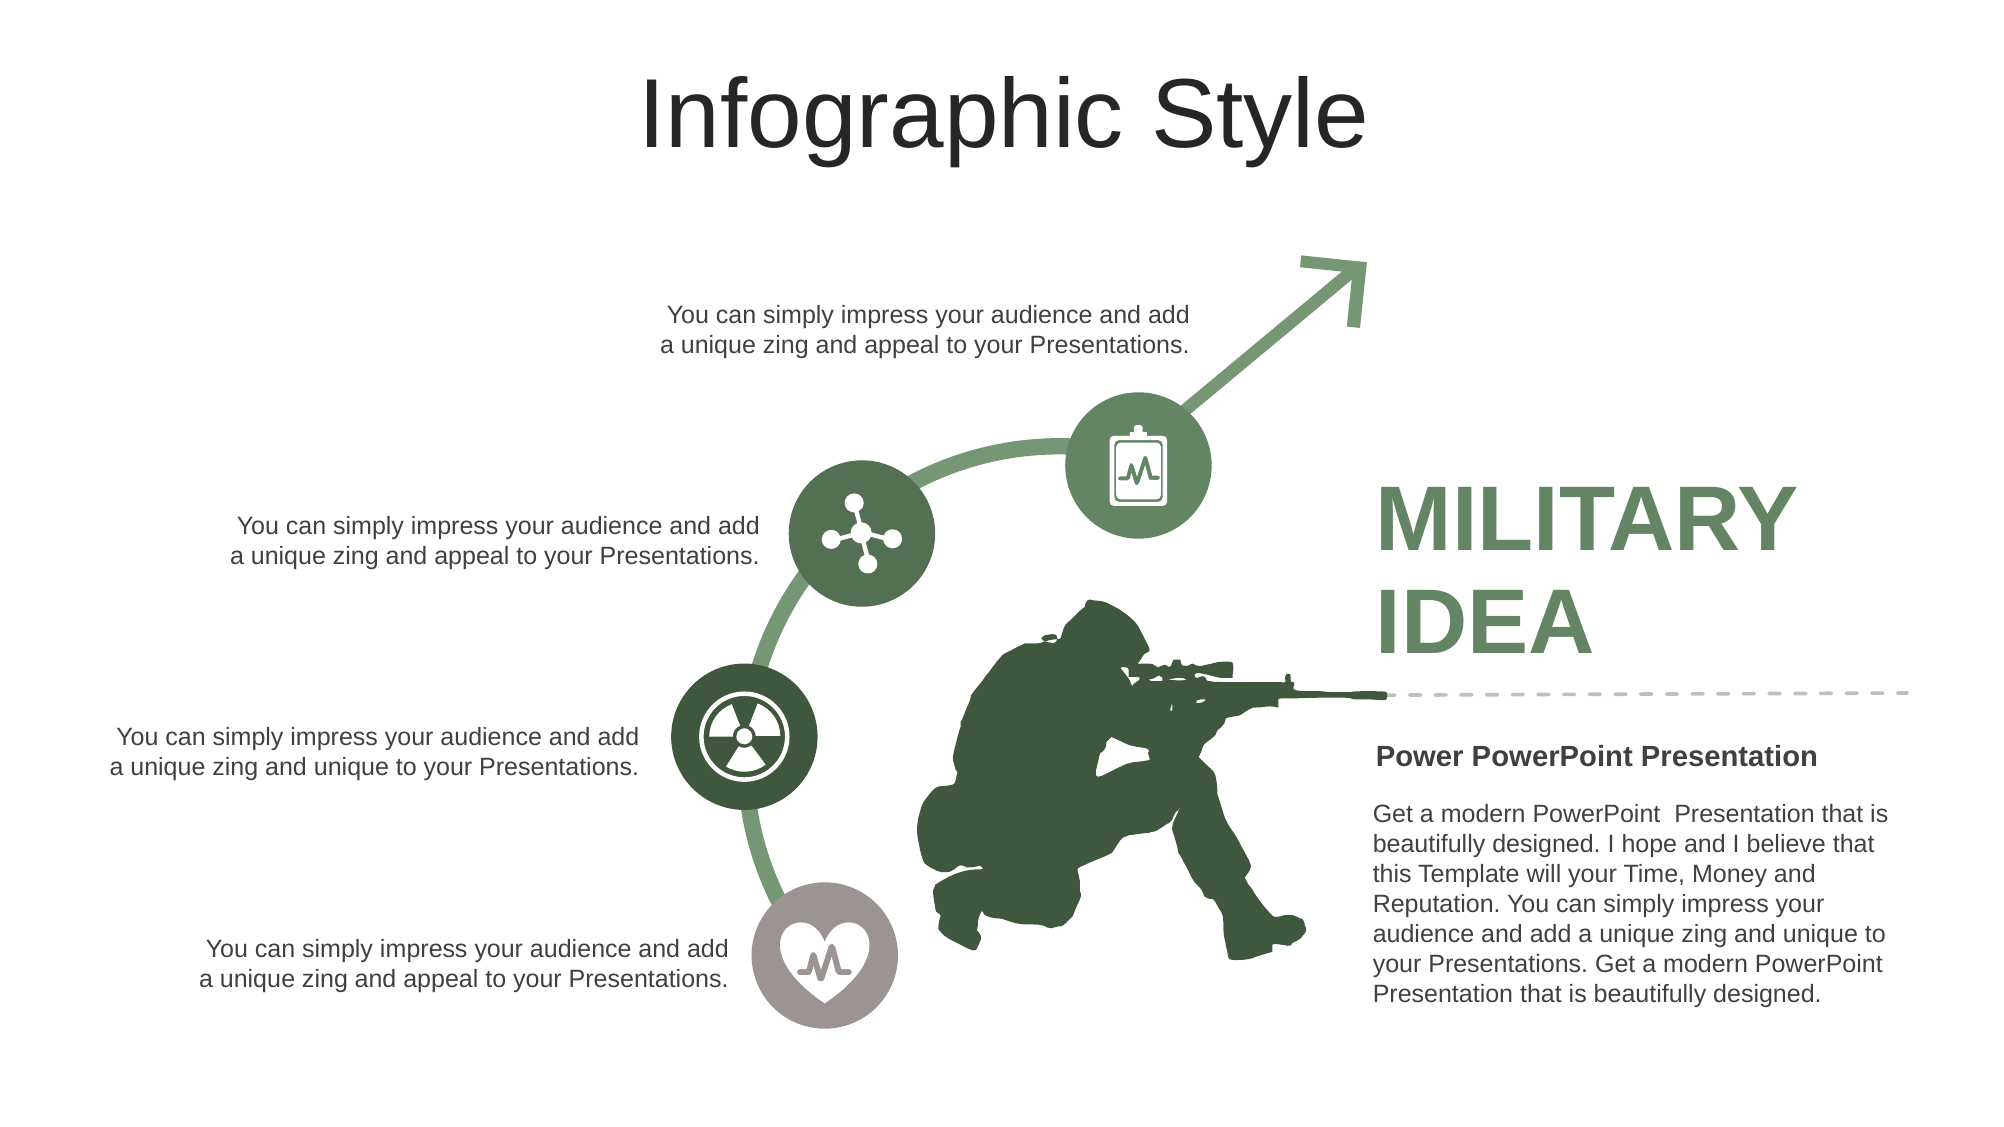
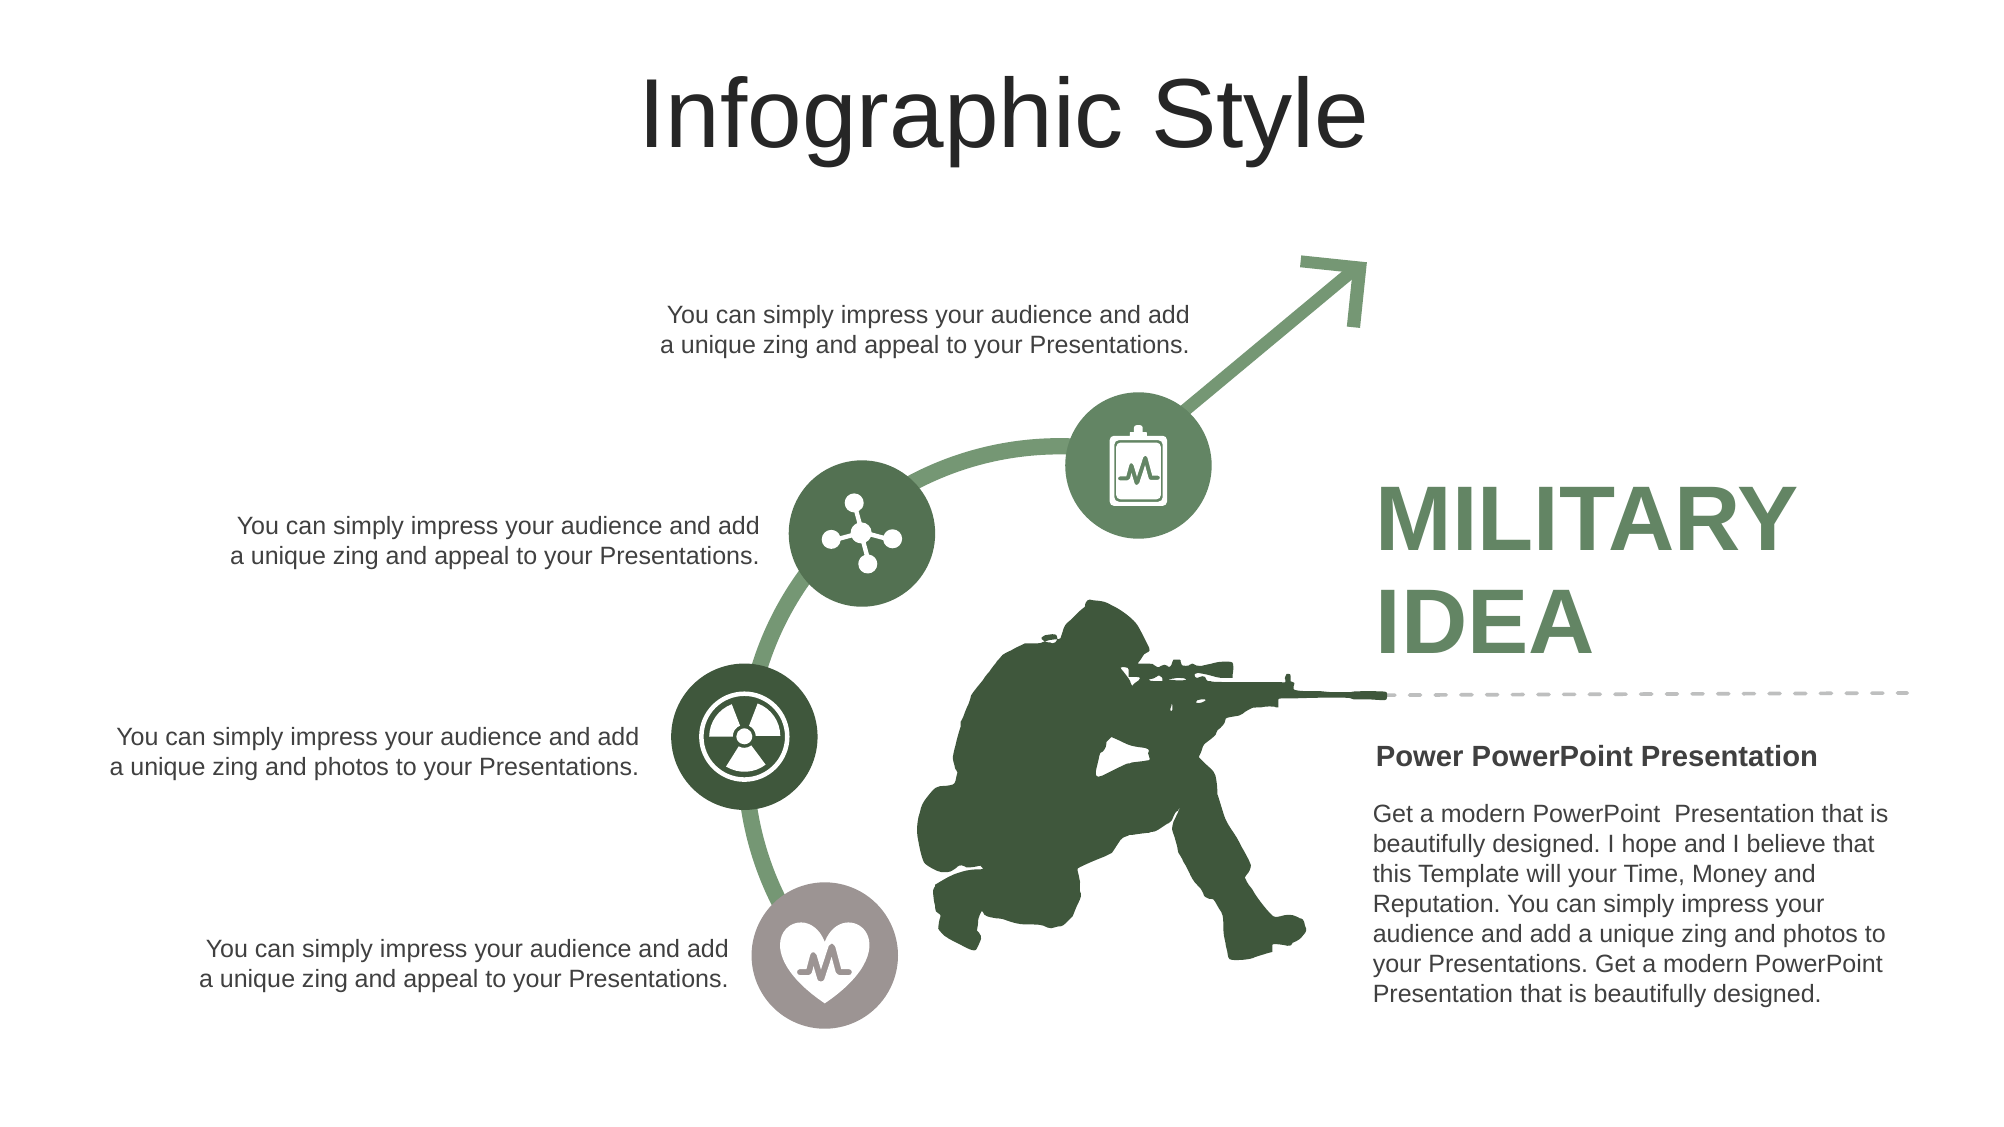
unique at (351, 768): unique -> photos
unique at (1820, 934): unique -> photos
